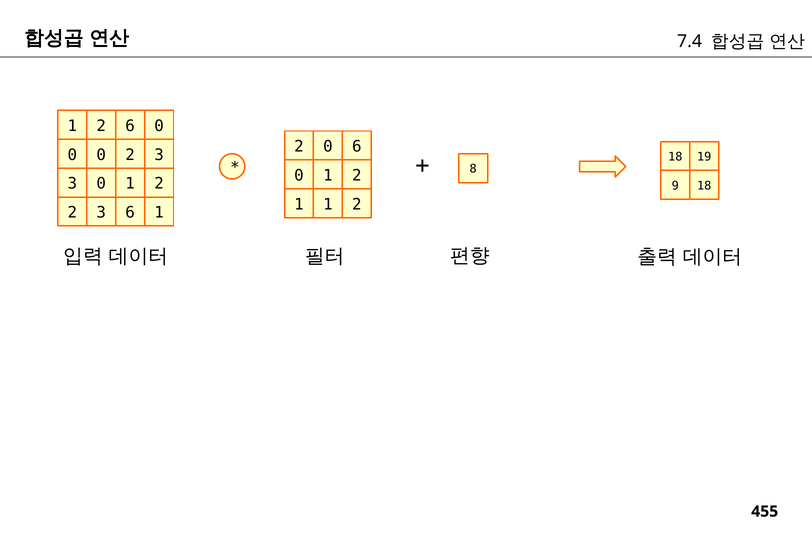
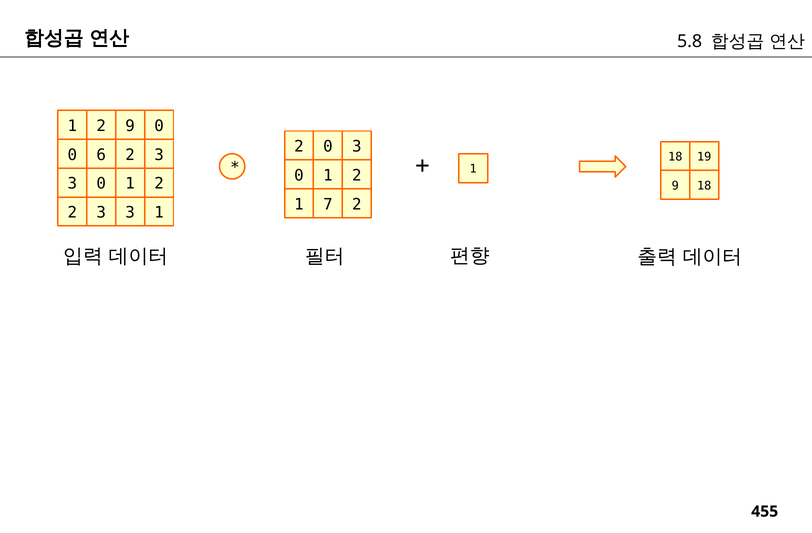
7.4: 7.4 -> 5.8
2 6: 6 -> 9
0 6: 6 -> 3
0 at (101, 155): 0 -> 6
8 at (473, 169): 8 -> 1
1 1: 1 -> 7
6 at (130, 213): 6 -> 3
